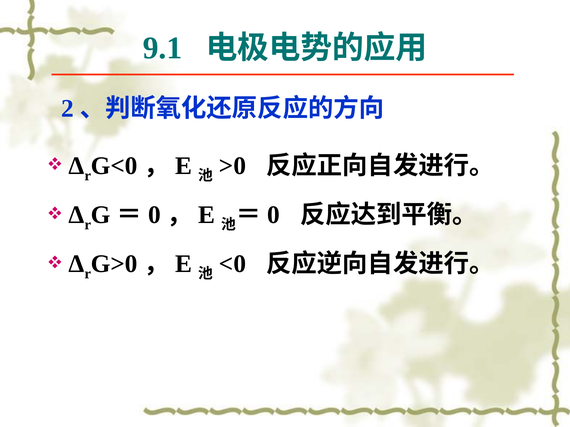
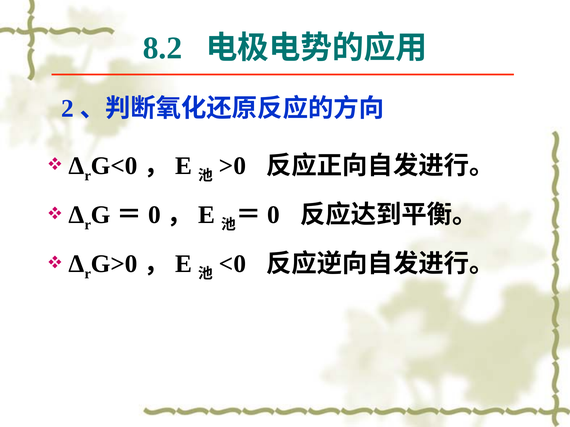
9.1: 9.1 -> 8.2
